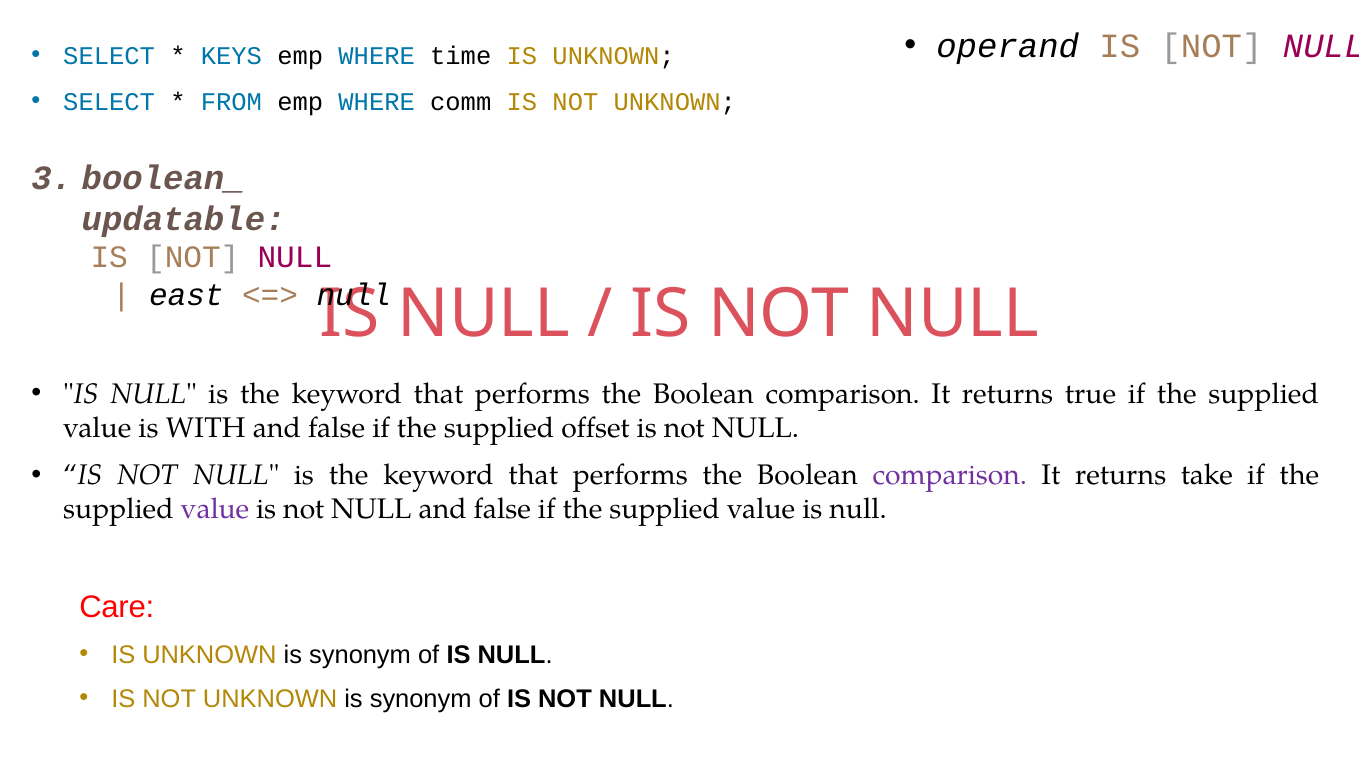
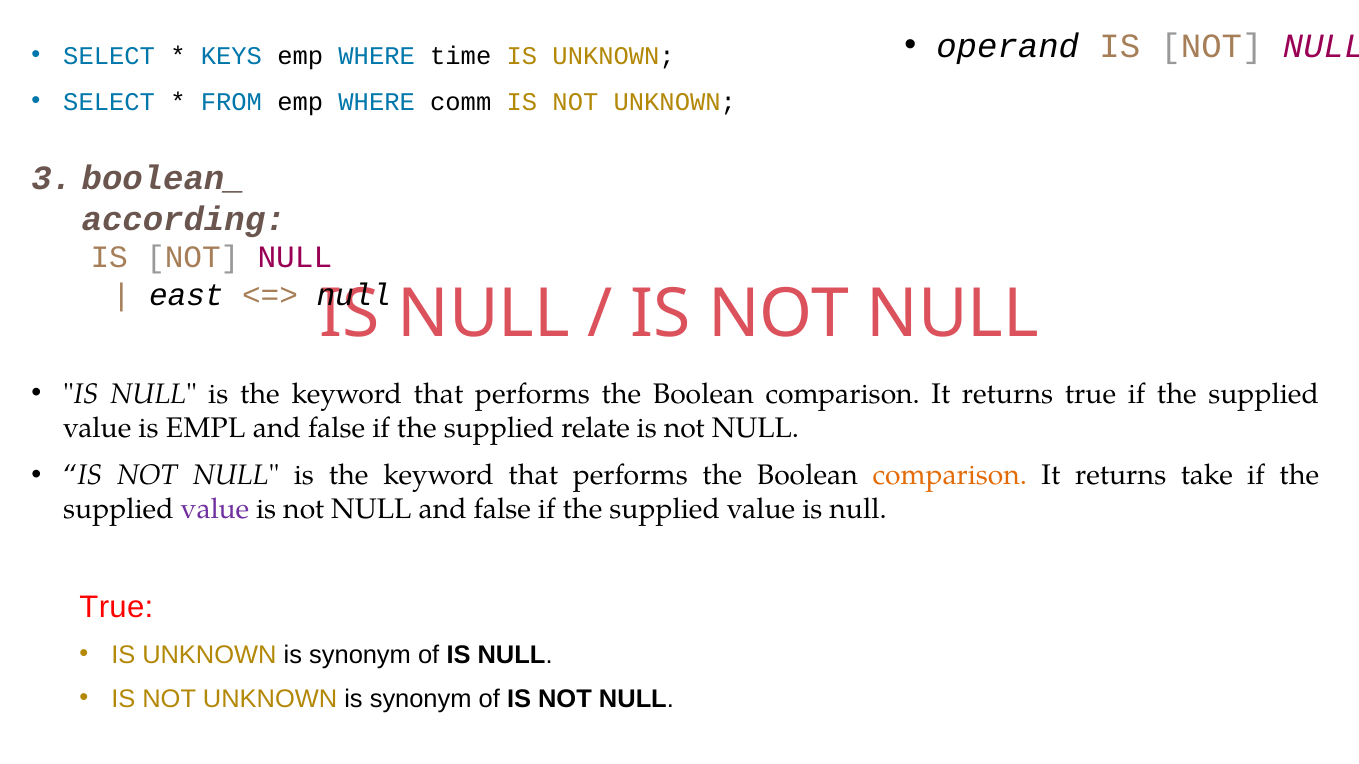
updatable: updatable -> according
WITH: WITH -> EMPL
offset: offset -> relate
comparison at (950, 476) colour: purple -> orange
Care at (117, 608): Care -> True
